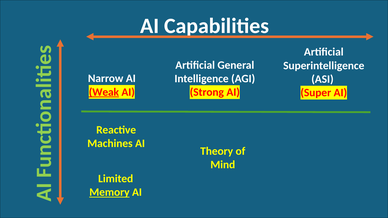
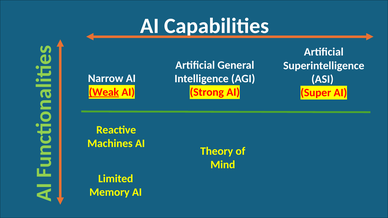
Memory underline: present -> none
